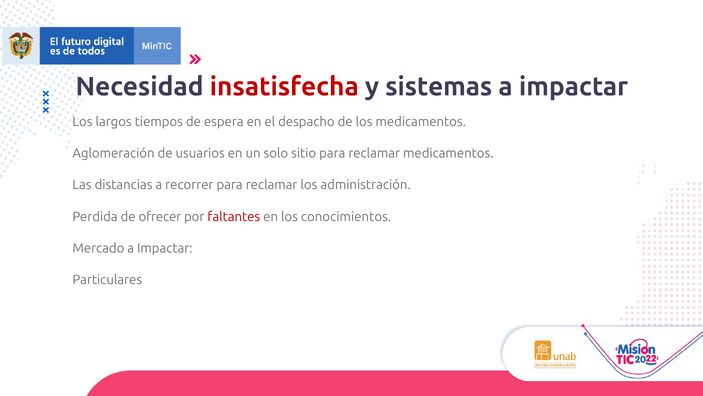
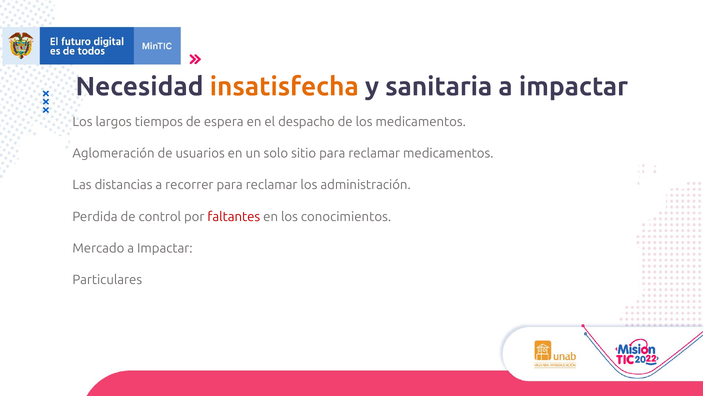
insatisfecha colour: red -> orange
sistemas: sistemas -> sanitaria
ofrecer: ofrecer -> control
